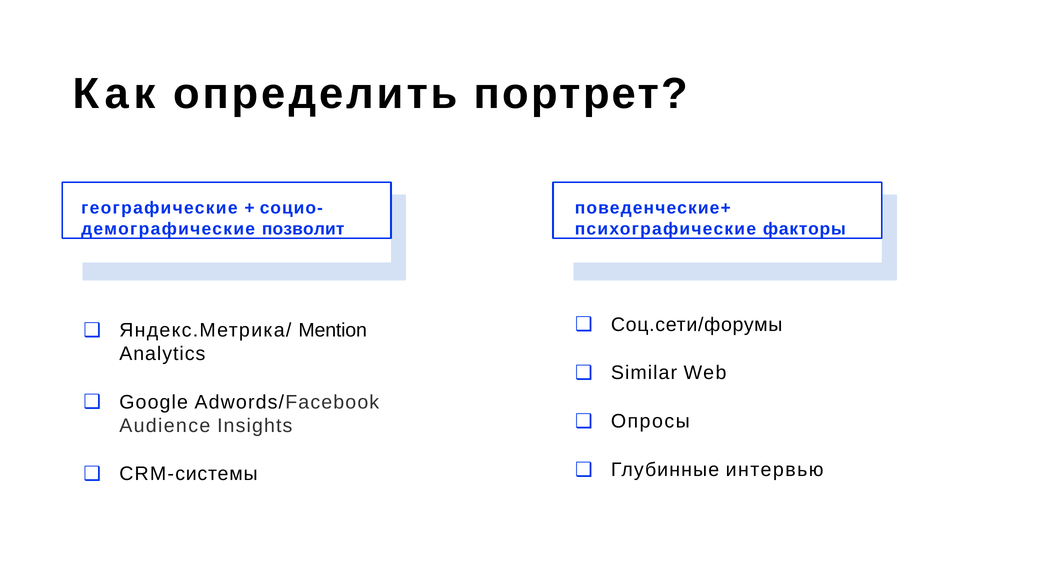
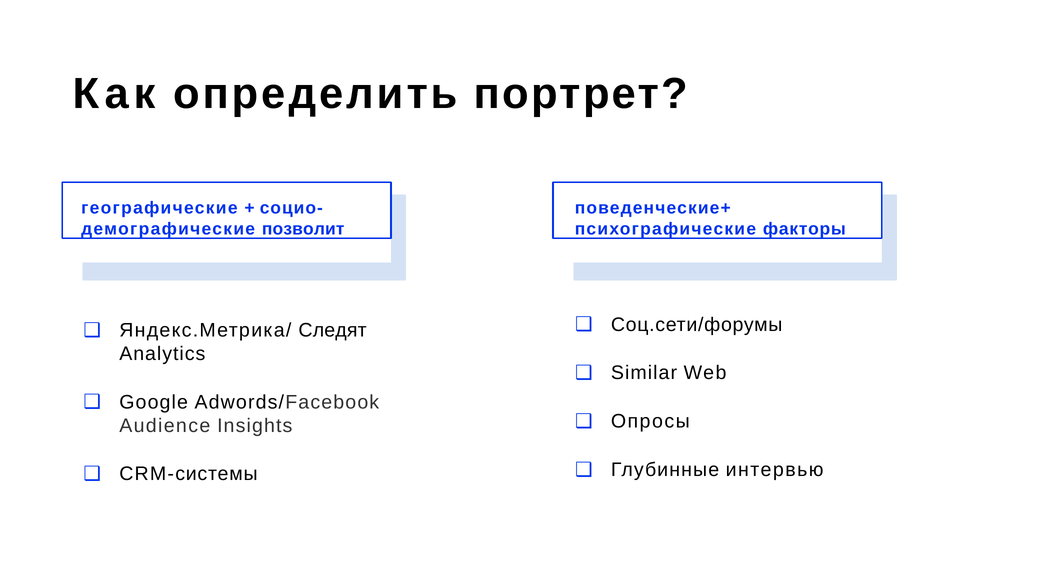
Mention: Mention -> Следят
